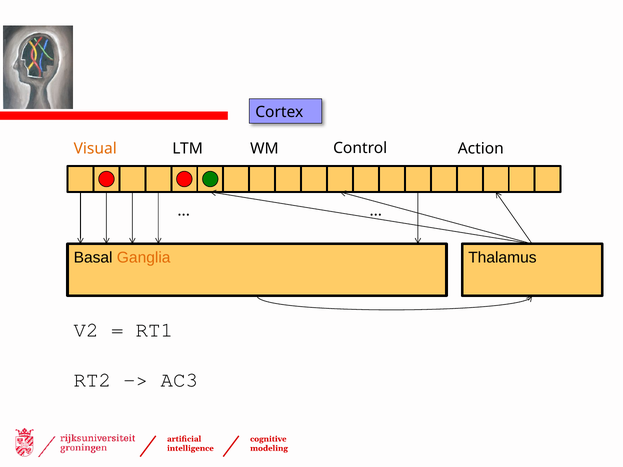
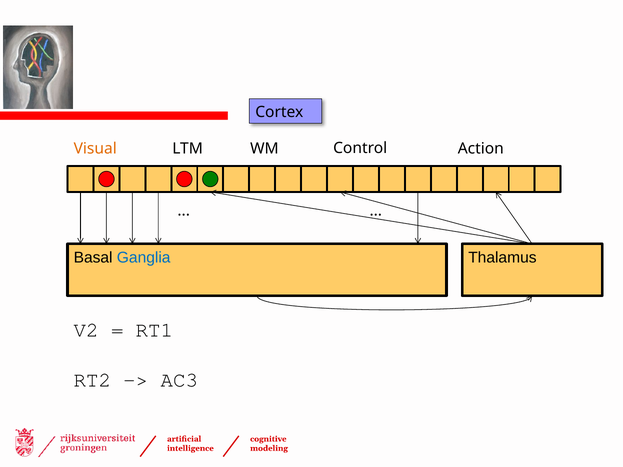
Ganglia colour: orange -> blue
